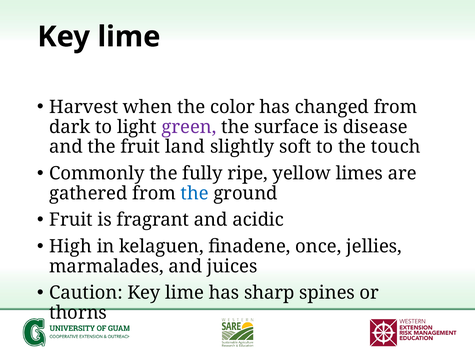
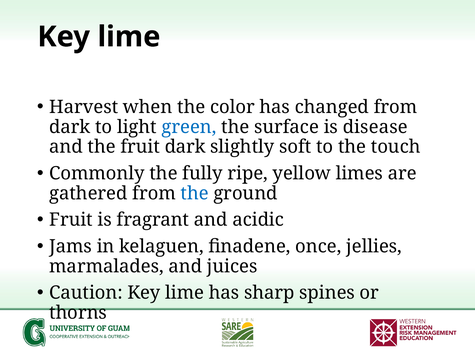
green colour: purple -> blue
fruit land: land -> dark
High: High -> Jams
